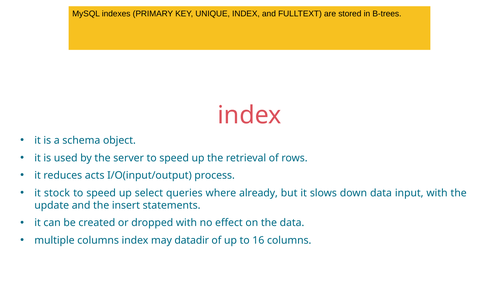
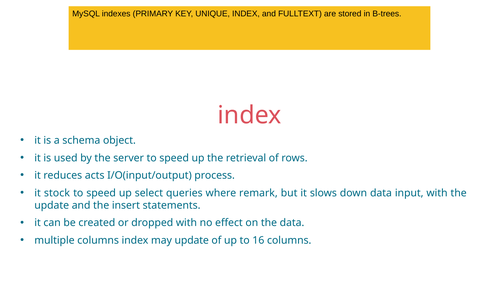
already: already -> remark
may datadir: datadir -> update
